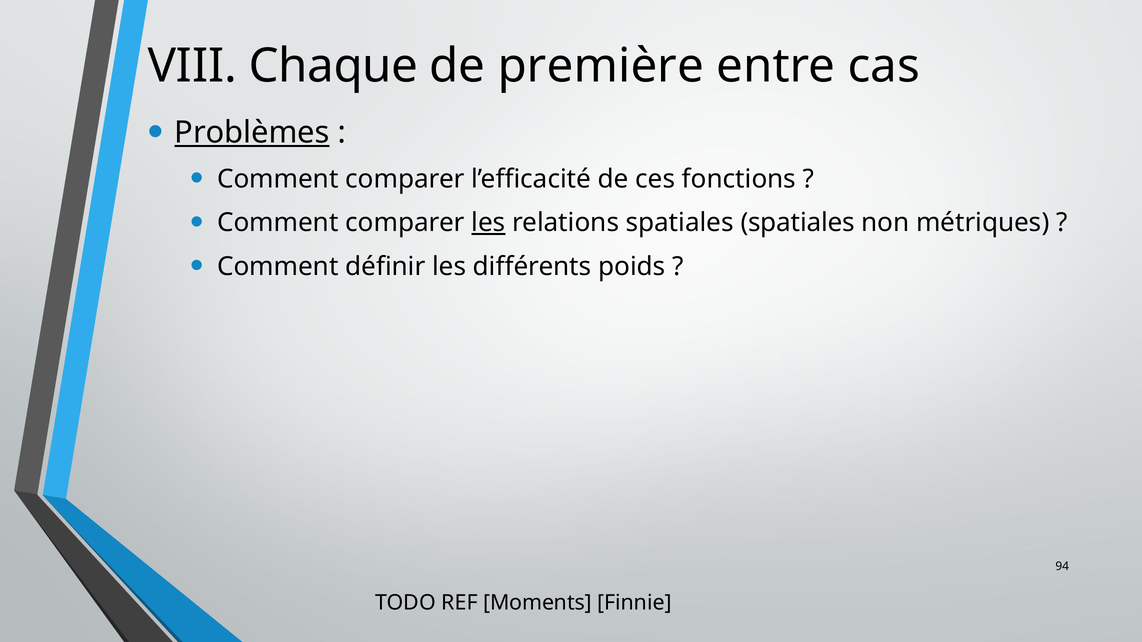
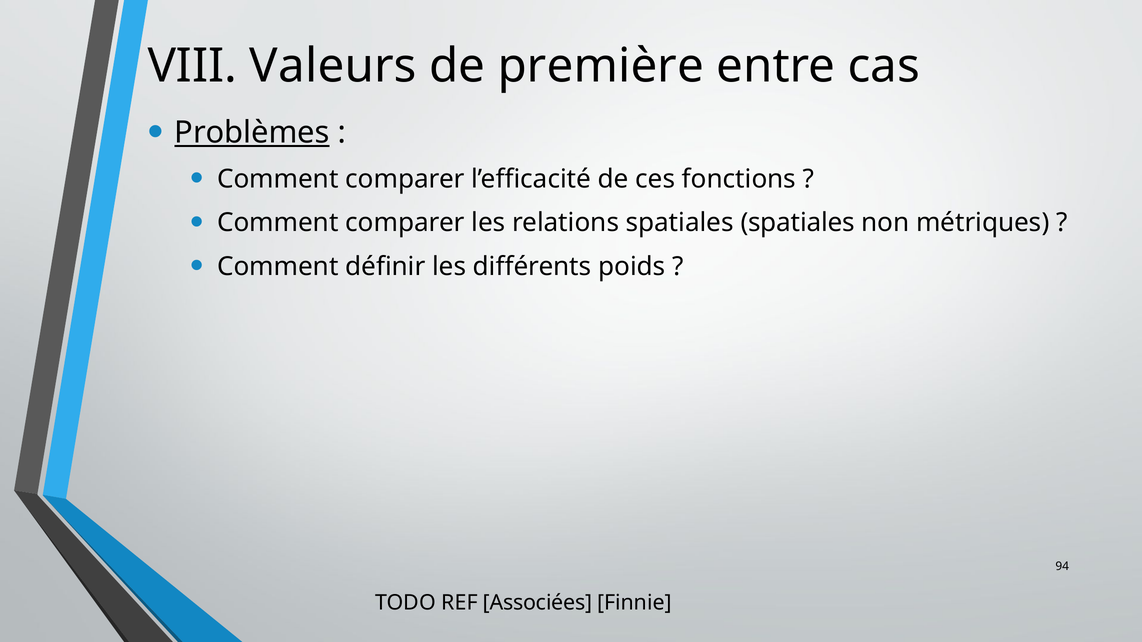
Chaque: Chaque -> Valeurs
les at (488, 223) underline: present -> none
Moments: Moments -> Associées
